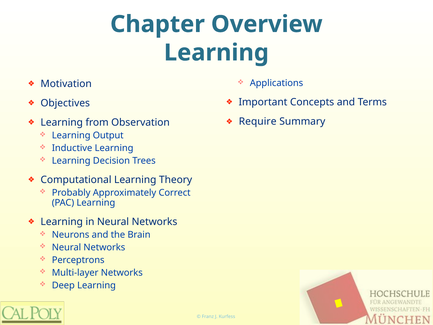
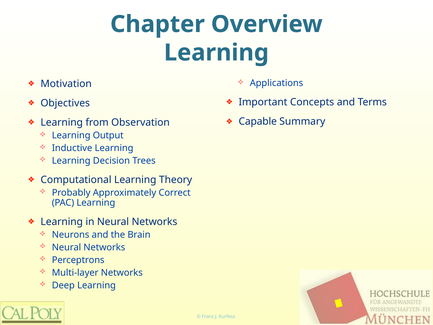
Require: Require -> Capable
